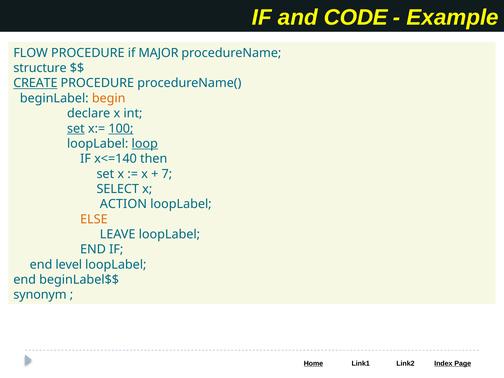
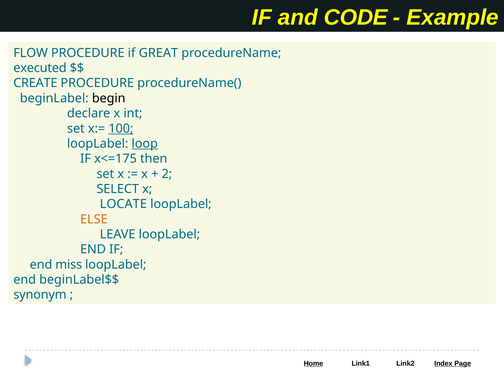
MAJOR: MAJOR -> GREAT
structure: structure -> executed
CREATE underline: present -> none
begin colour: orange -> black
set at (76, 129) underline: present -> none
x<=140: x<=140 -> x<=175
7: 7 -> 2
ACTION: ACTION -> LOCATE
level: level -> miss
